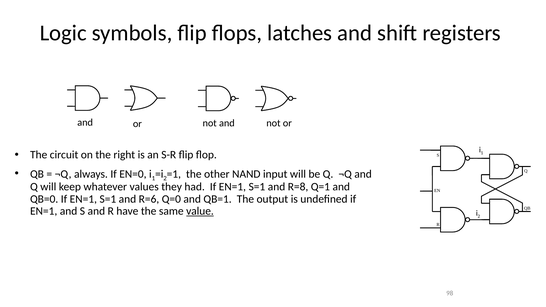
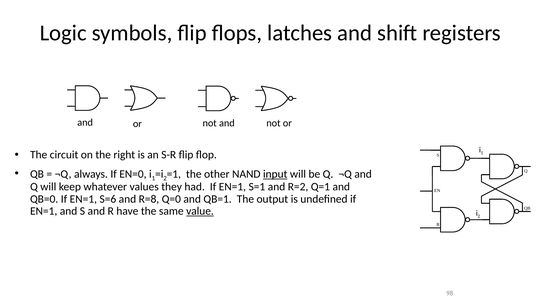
input underline: none -> present
R=8: R=8 -> R=2
QB=0 If EN=1 S=1: S=1 -> S=6
R=6: R=6 -> R=8
